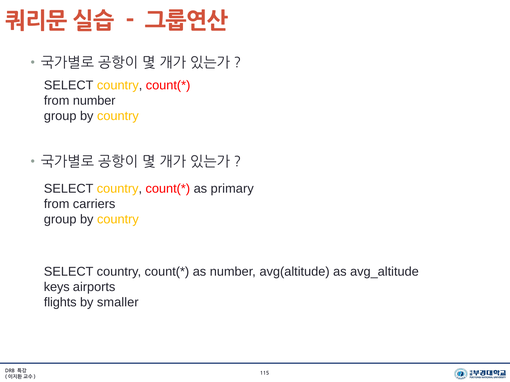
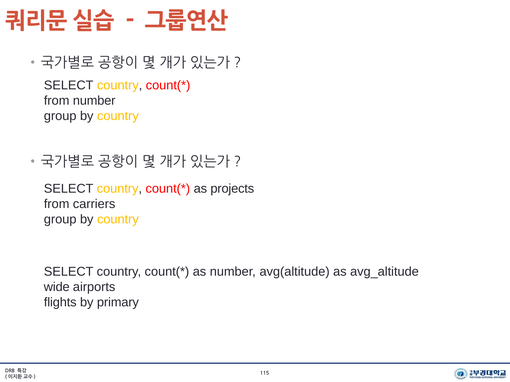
primary: primary -> projects
keys: keys -> wide
smaller: smaller -> primary
